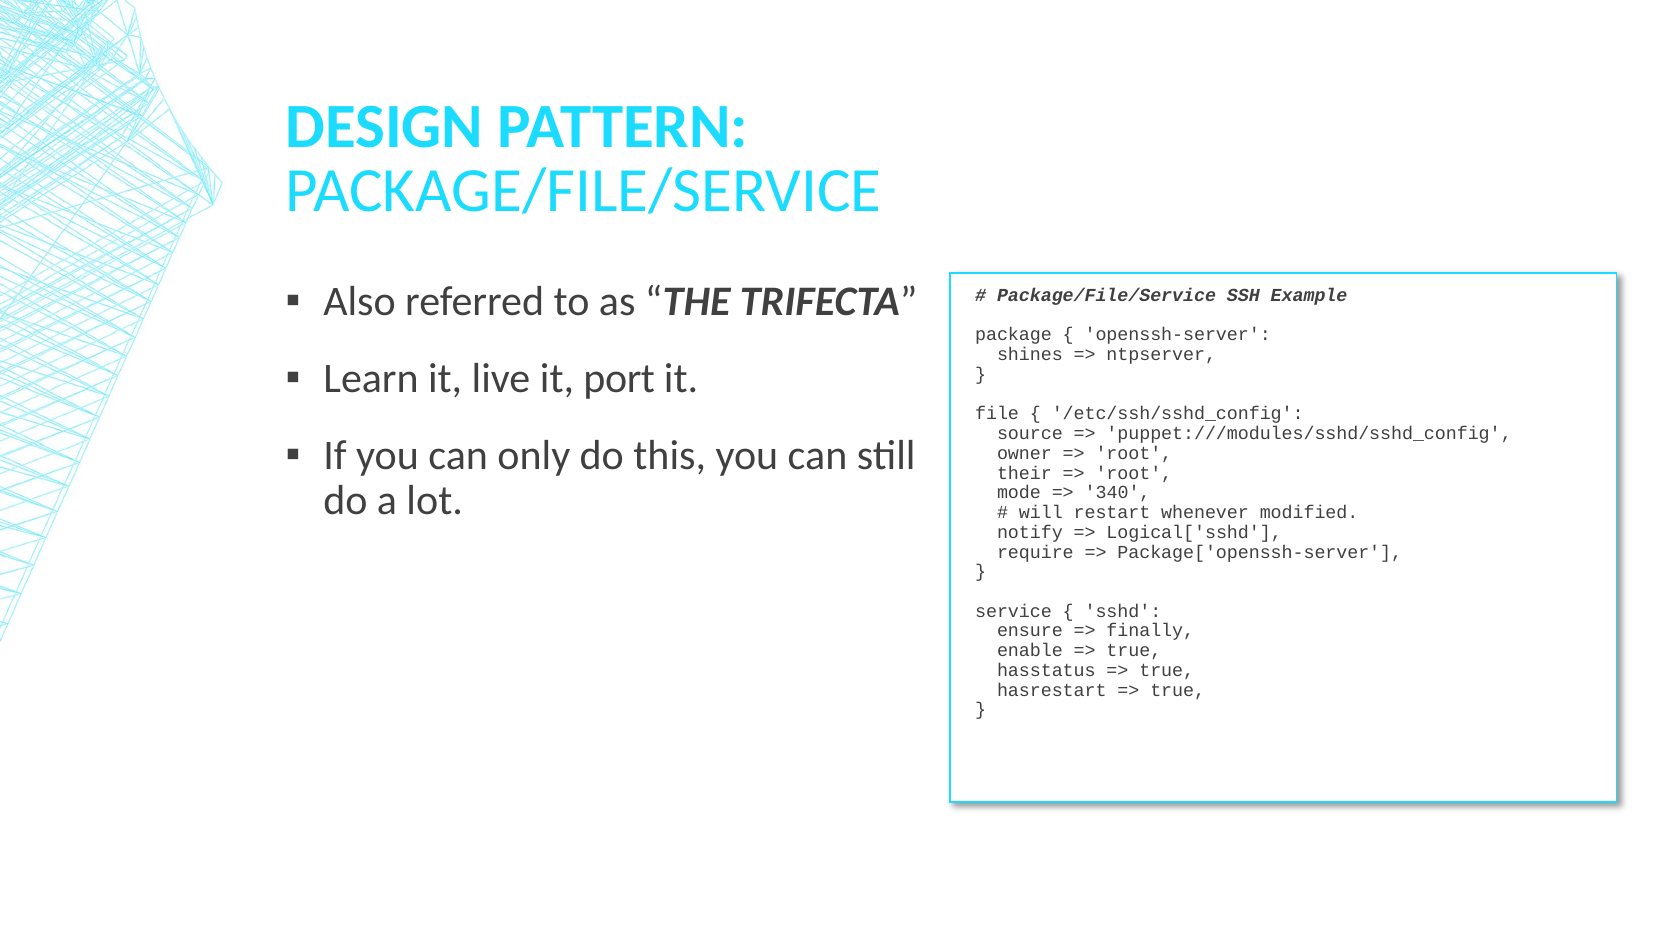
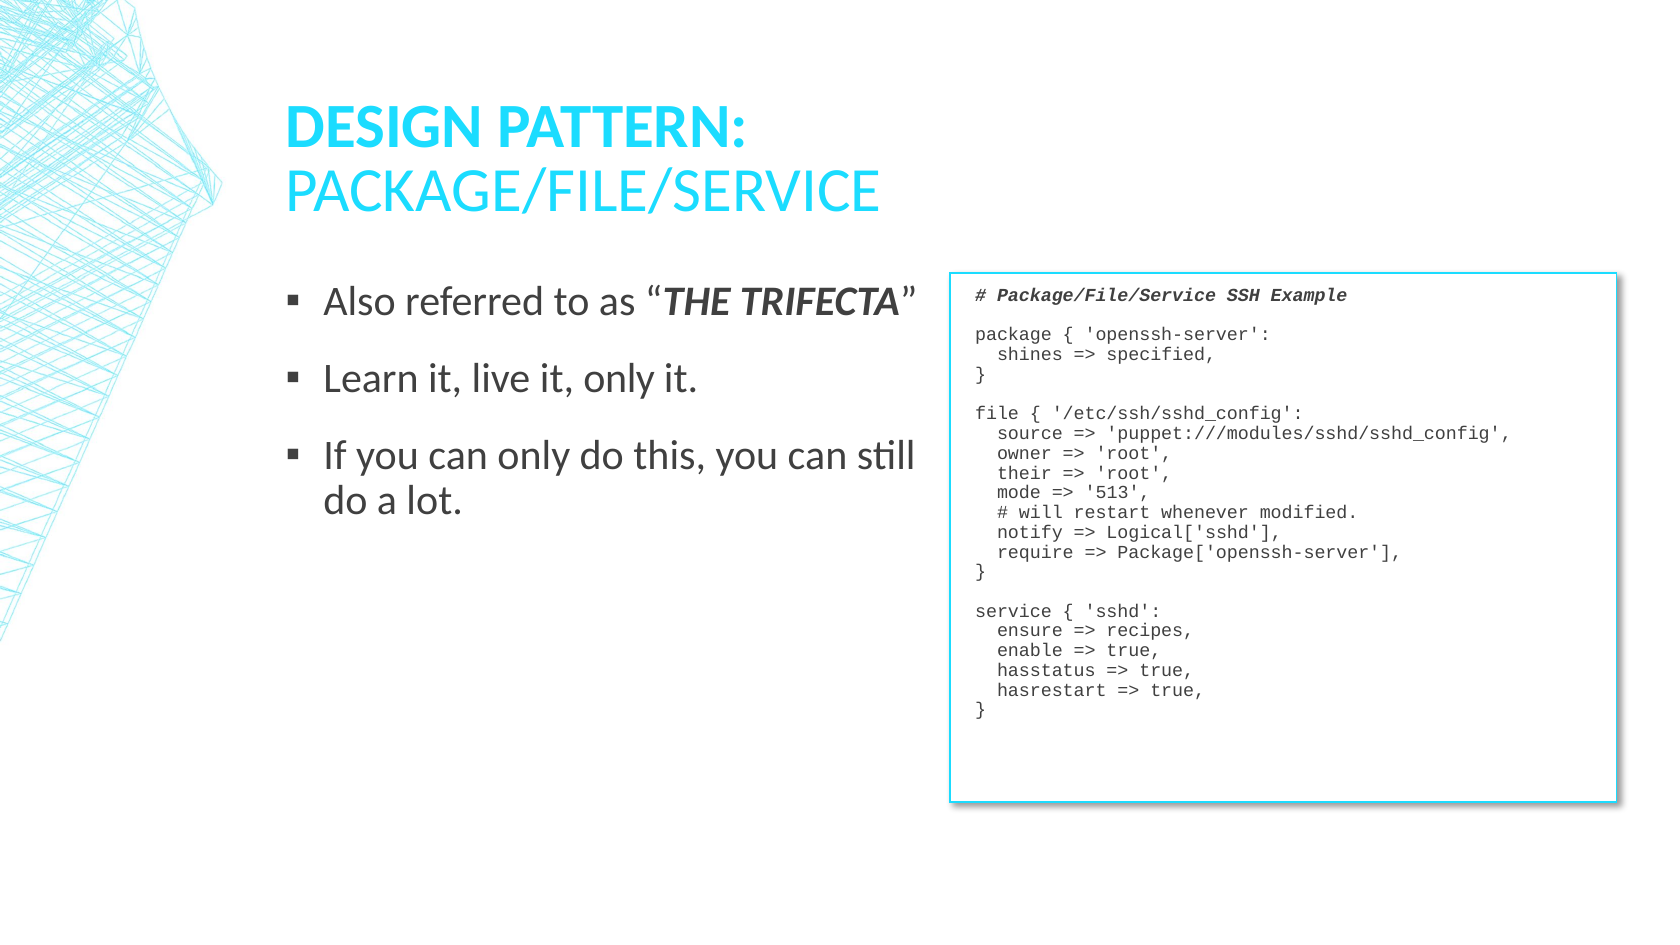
ntpserver: ntpserver -> specified
it port: port -> only
340: 340 -> 513
finally: finally -> recipes
